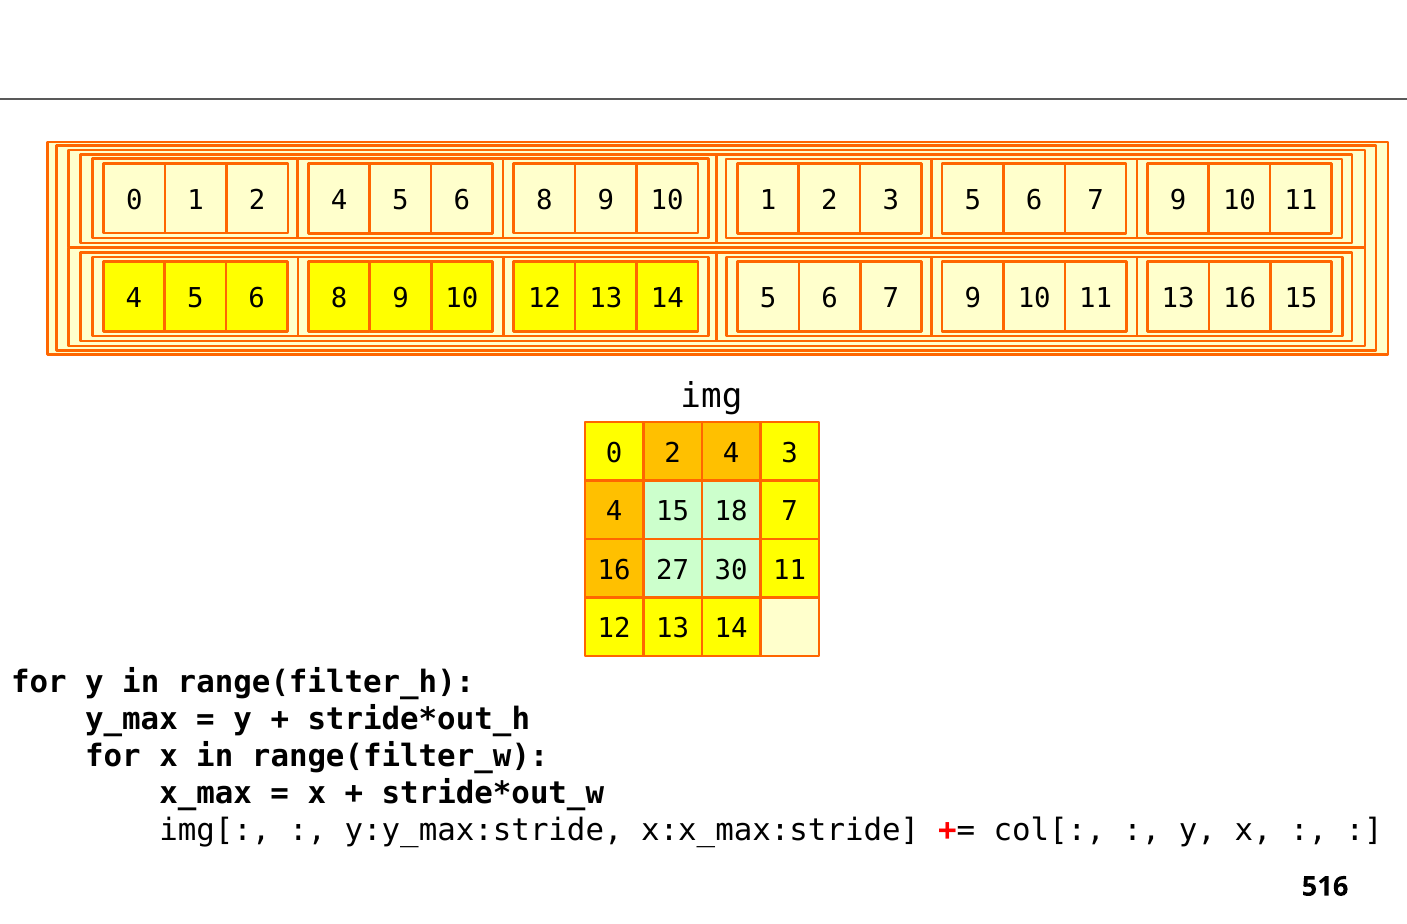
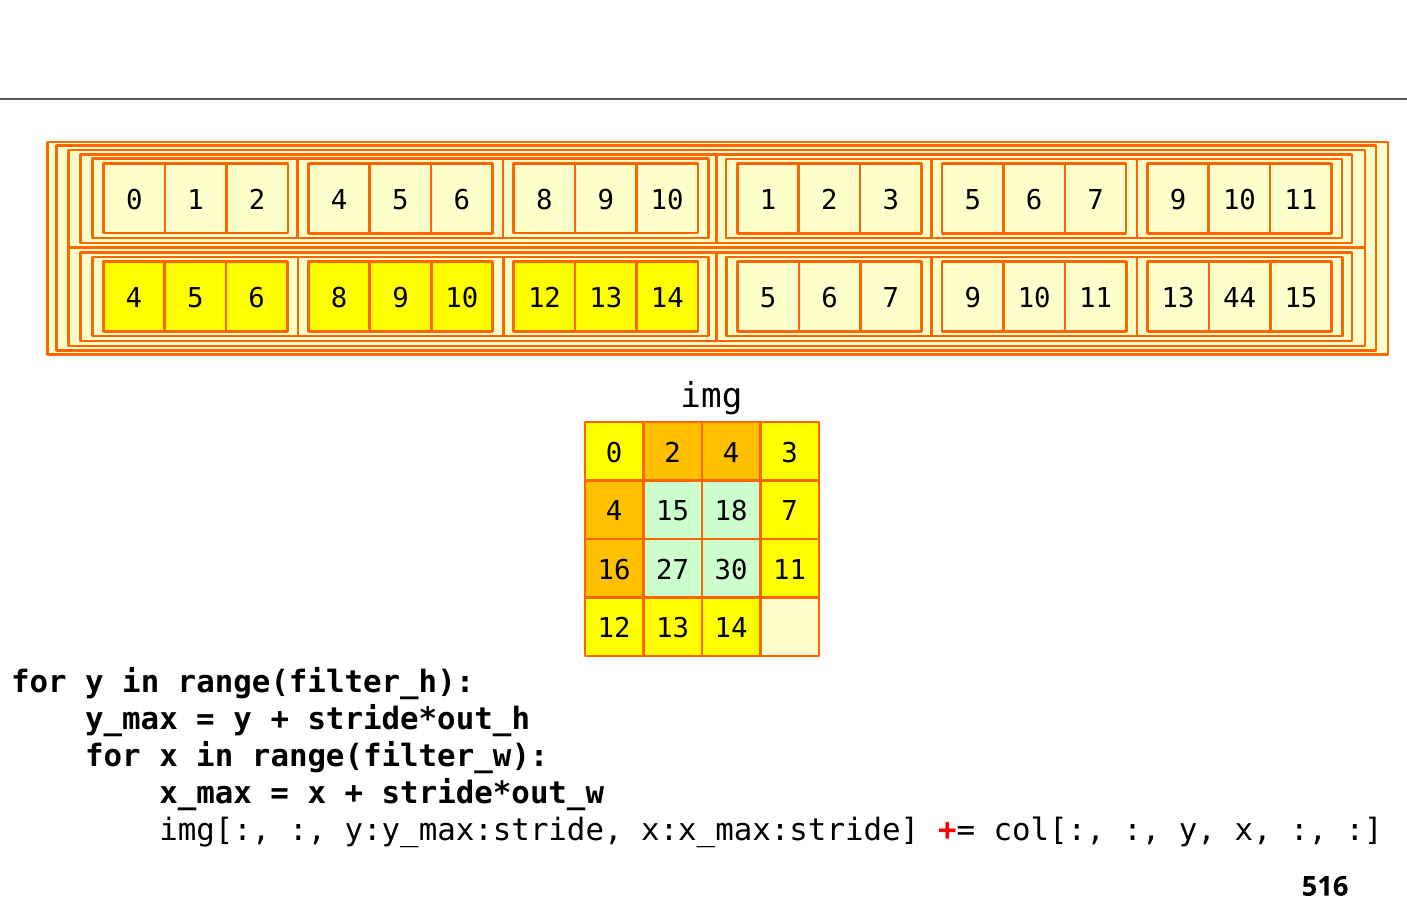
13 16: 16 -> 44
